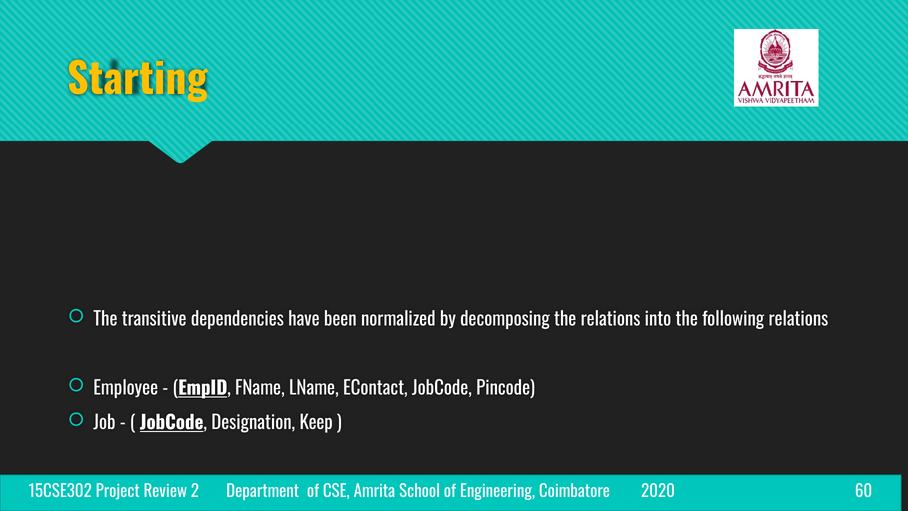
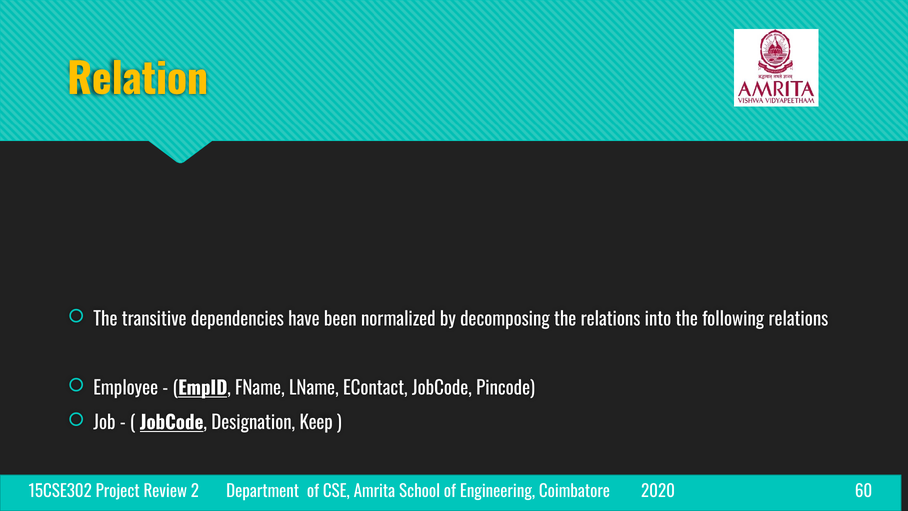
Starting: Starting -> Relation
